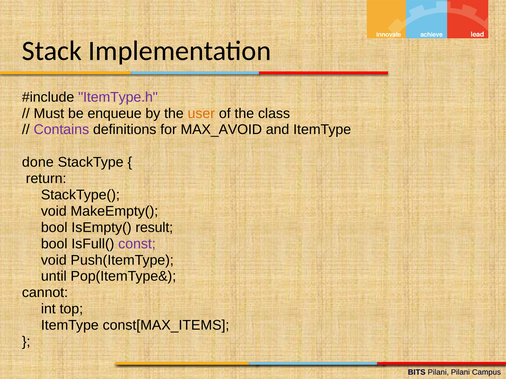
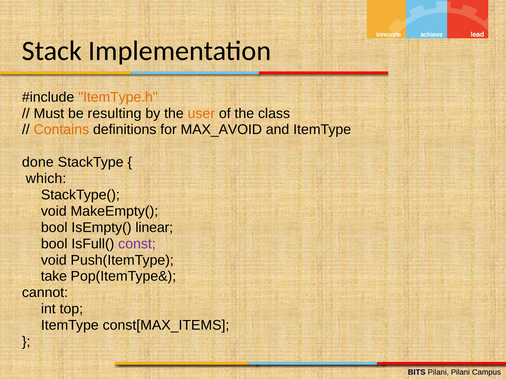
ItemType.h colour: purple -> orange
enqueue: enqueue -> resulting
Contains colour: purple -> orange
return: return -> which
result: result -> linear
until: until -> take
